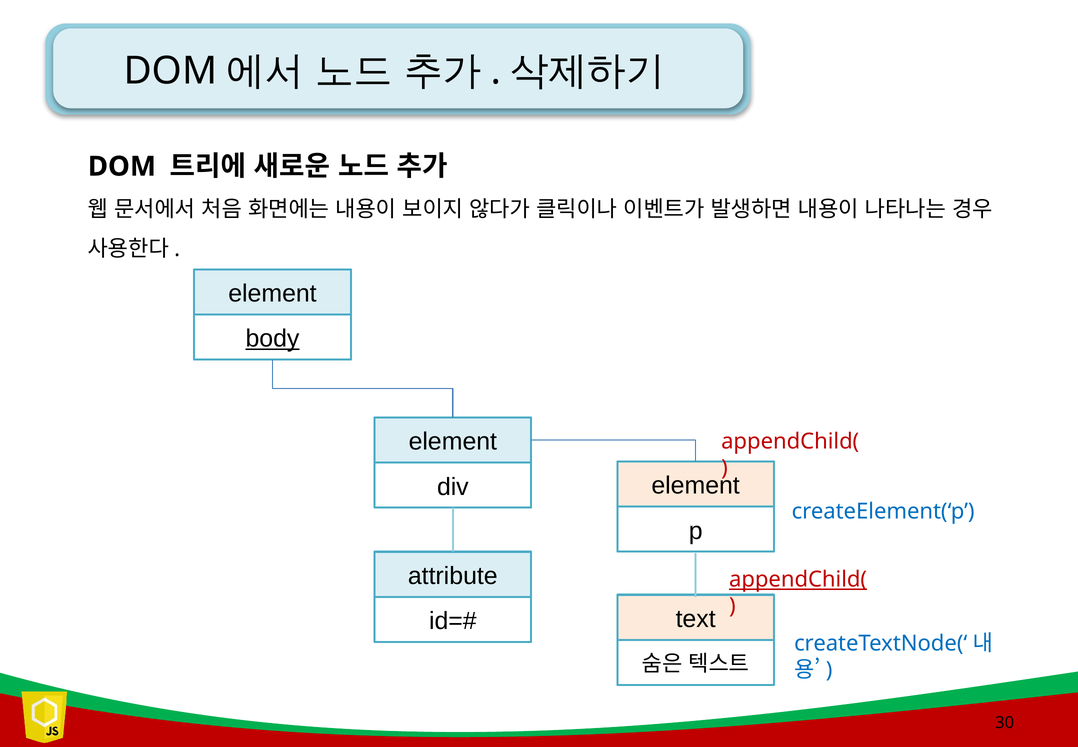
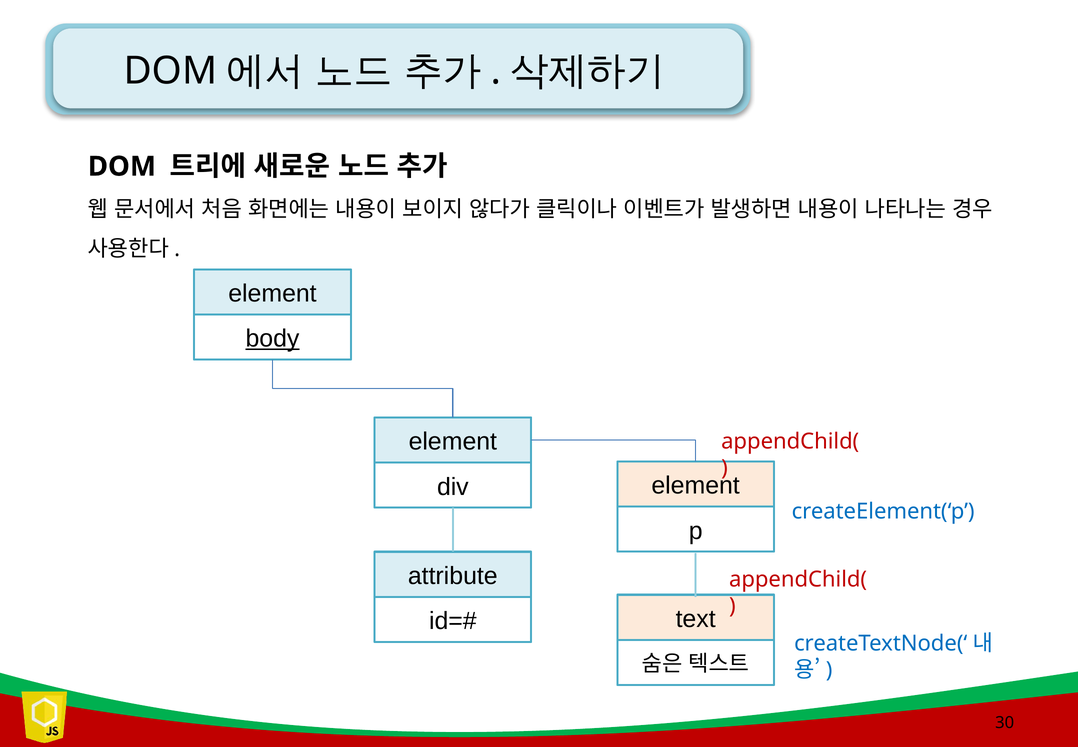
appendChild( at (798, 579) underline: present -> none
